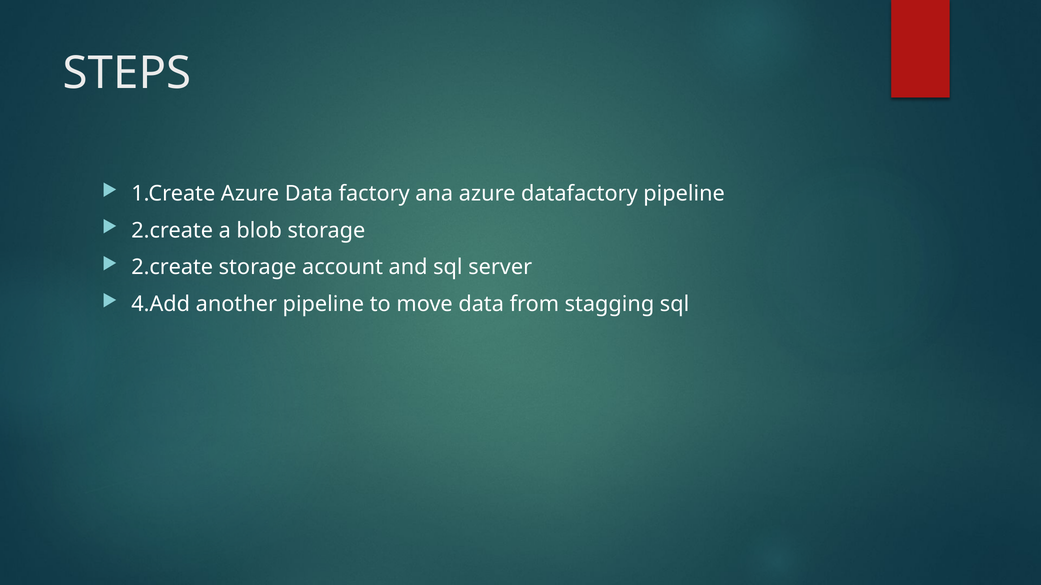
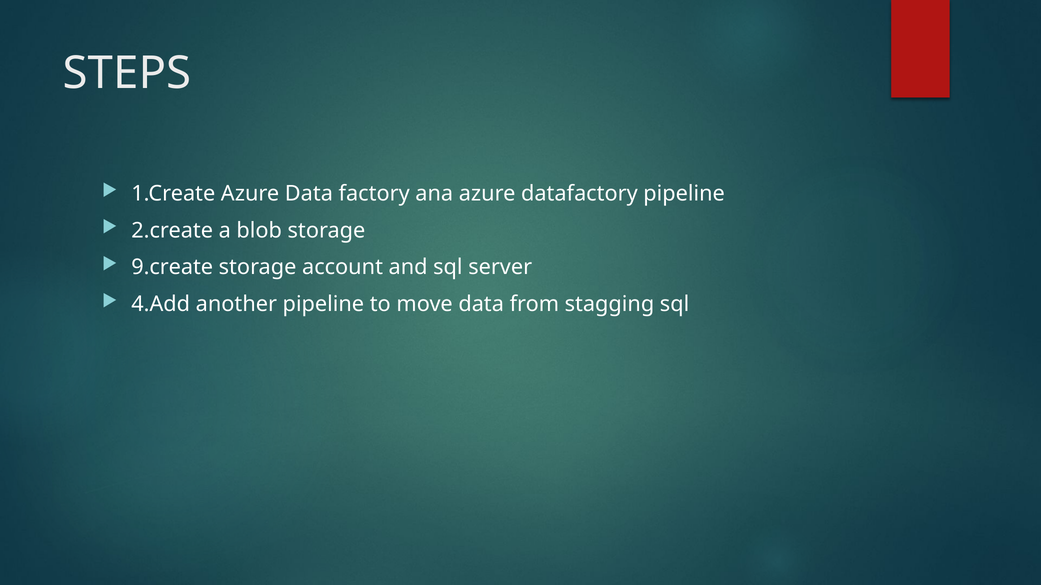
2.create at (172, 268): 2.create -> 9.create
